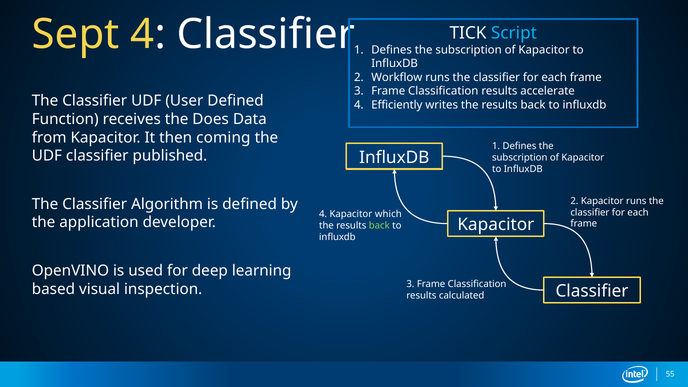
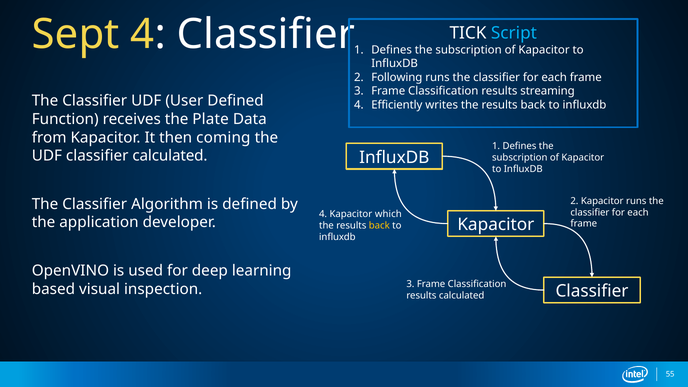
Workflow: Workflow -> Following
accelerate: accelerate -> streaming
Does: Does -> Plate
classifier published: published -> calculated
back at (379, 226) colour: light green -> yellow
